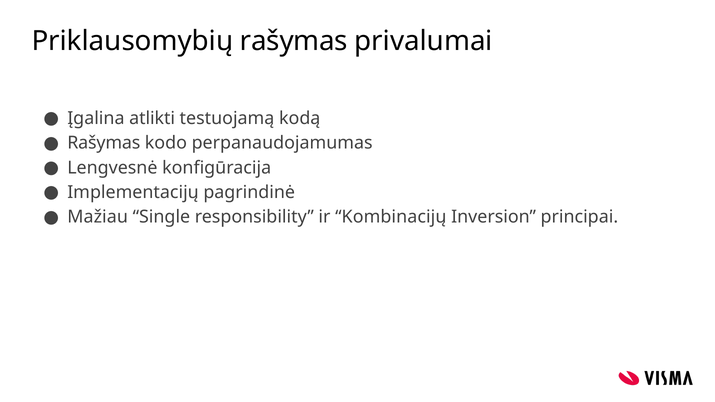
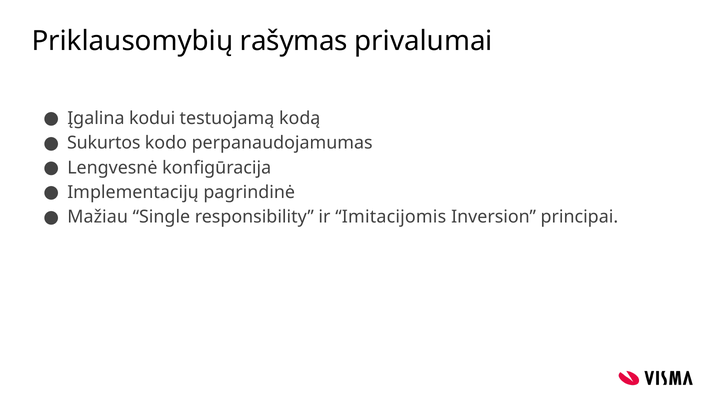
atlikti: atlikti -> kodui
Rašymas at (104, 143): Rašymas -> Sukurtos
Kombinacijų: Kombinacijų -> Imitacijomis
